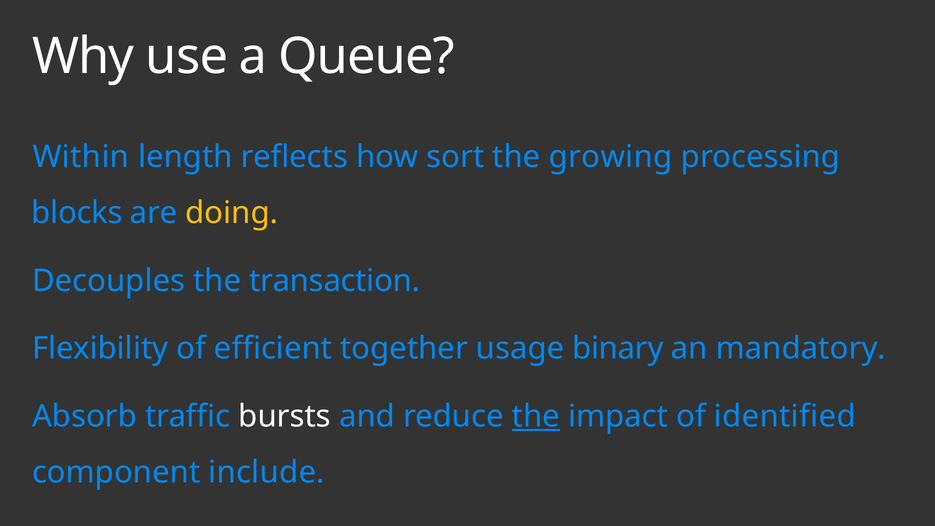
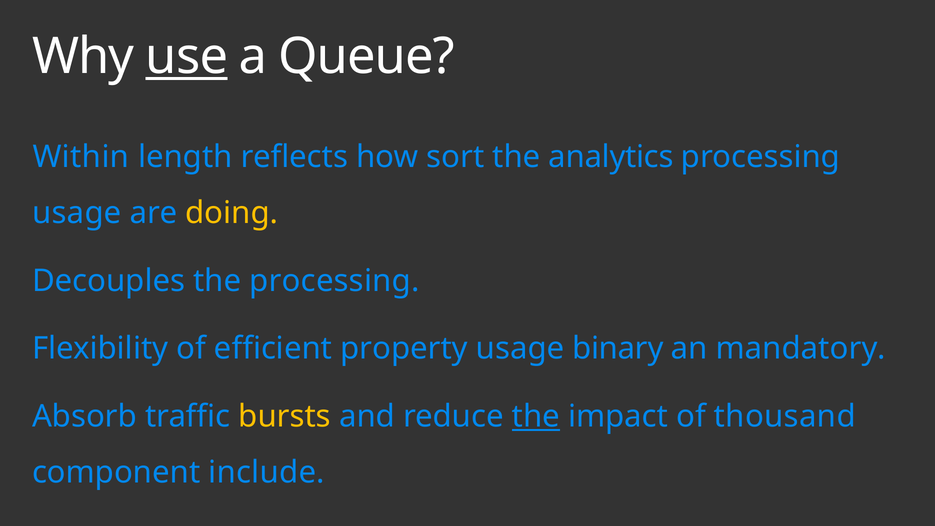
use underline: none -> present
growing: growing -> analytics
blocks at (77, 213): blocks -> usage
the transaction: transaction -> processing
together: together -> property
bursts colour: white -> yellow
identified: identified -> thousand
